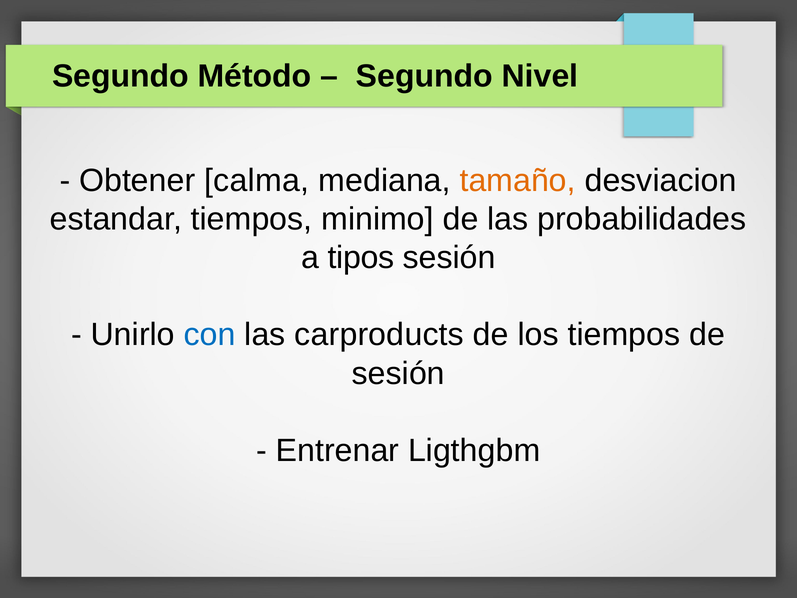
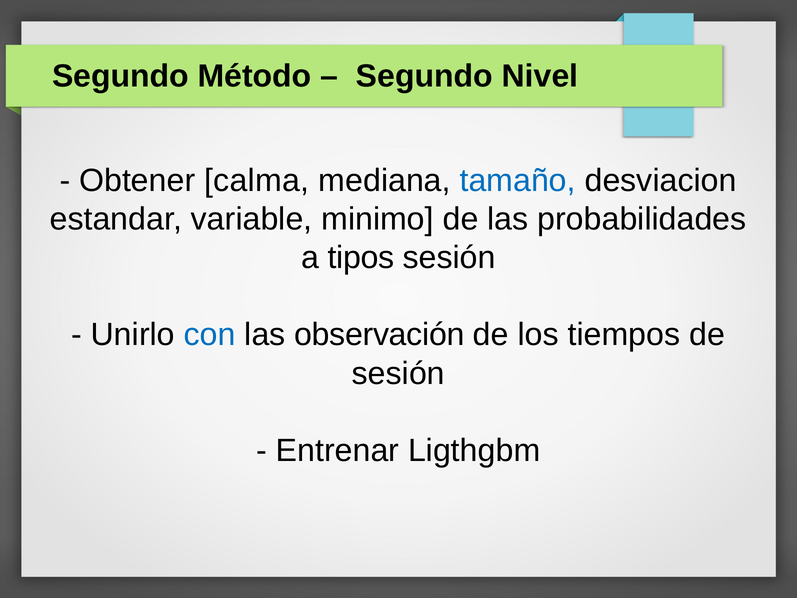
tamaño colour: orange -> blue
estandar tiempos: tiempos -> variable
carproducts: carproducts -> observación
